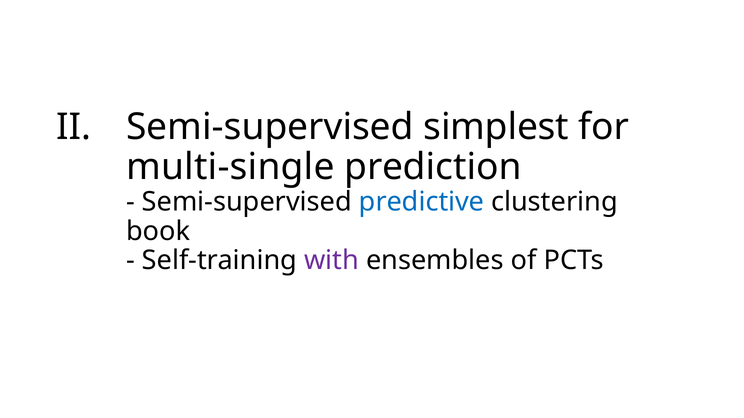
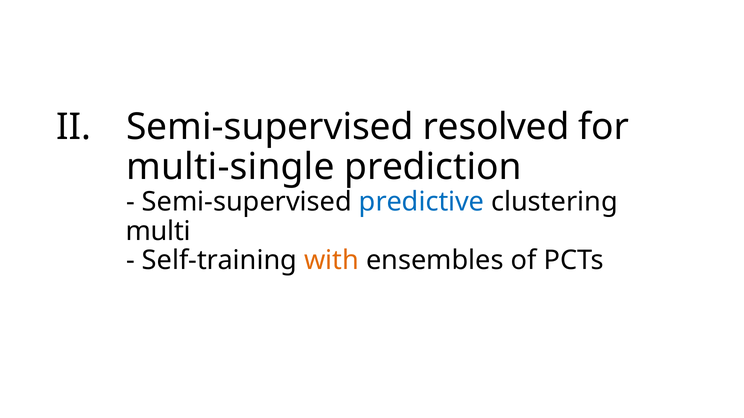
simplest: simplest -> resolved
book: book -> multi
with colour: purple -> orange
